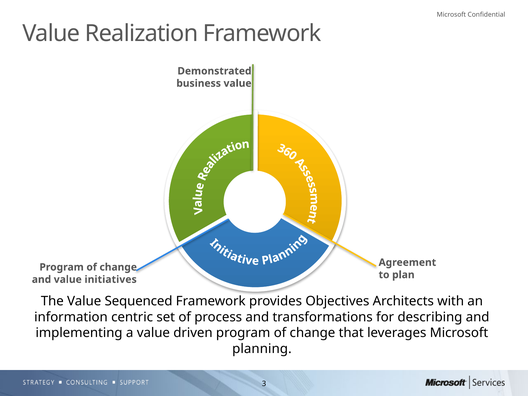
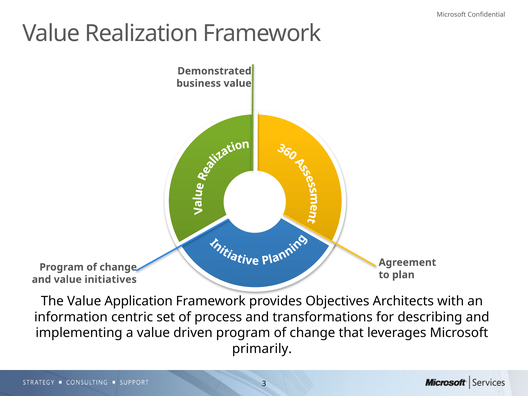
Sequenced: Sequenced -> Application
planning: planning -> primarily
